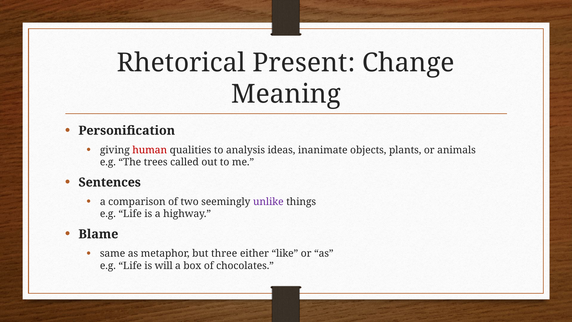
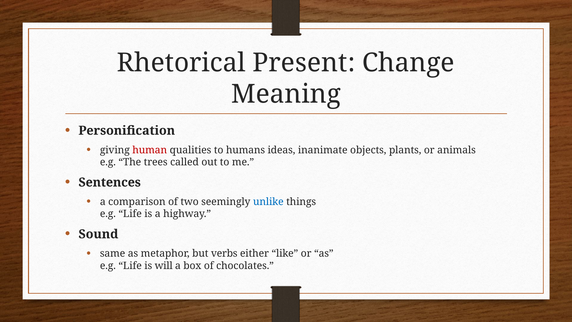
analysis: analysis -> humans
unlike colour: purple -> blue
Blame: Blame -> Sound
three: three -> verbs
